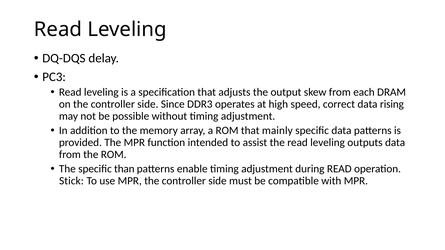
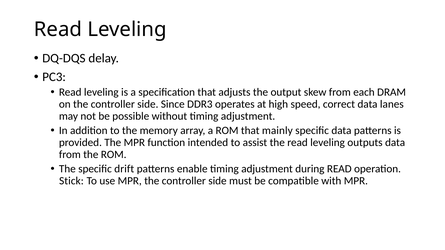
rising: rising -> lanes
than: than -> drift
